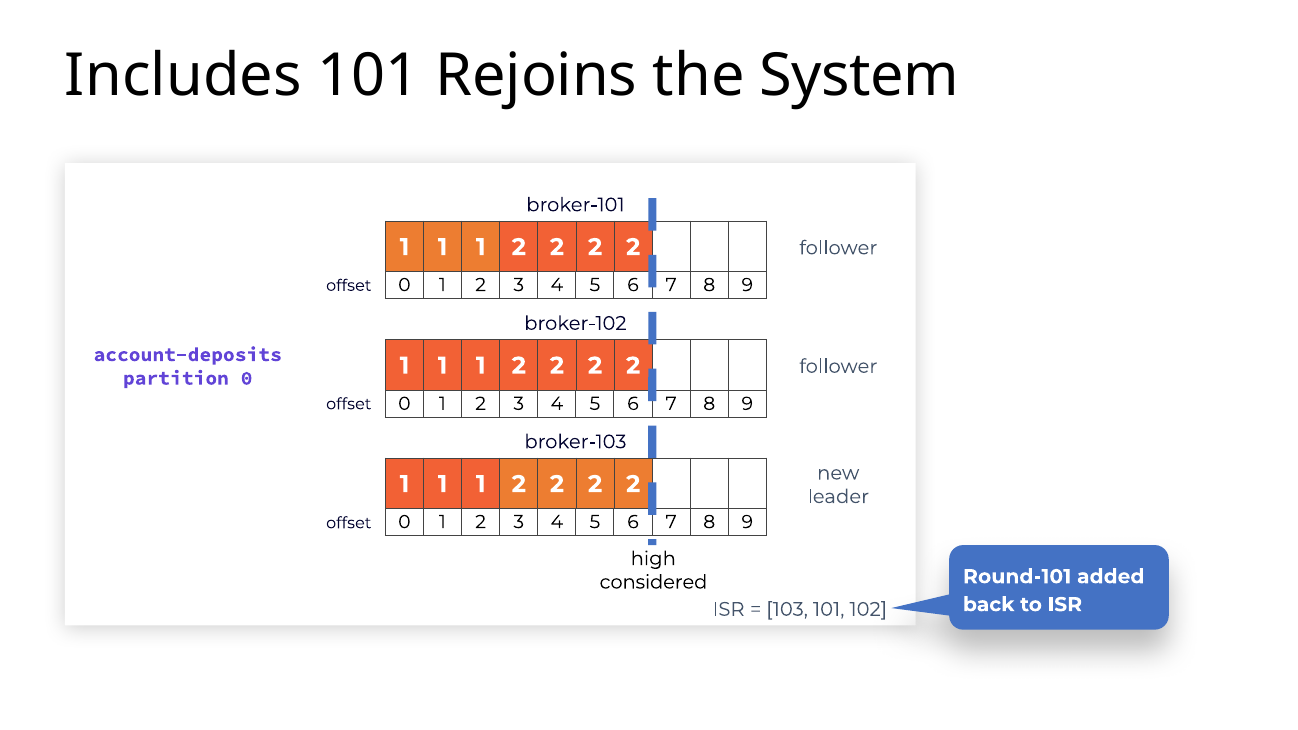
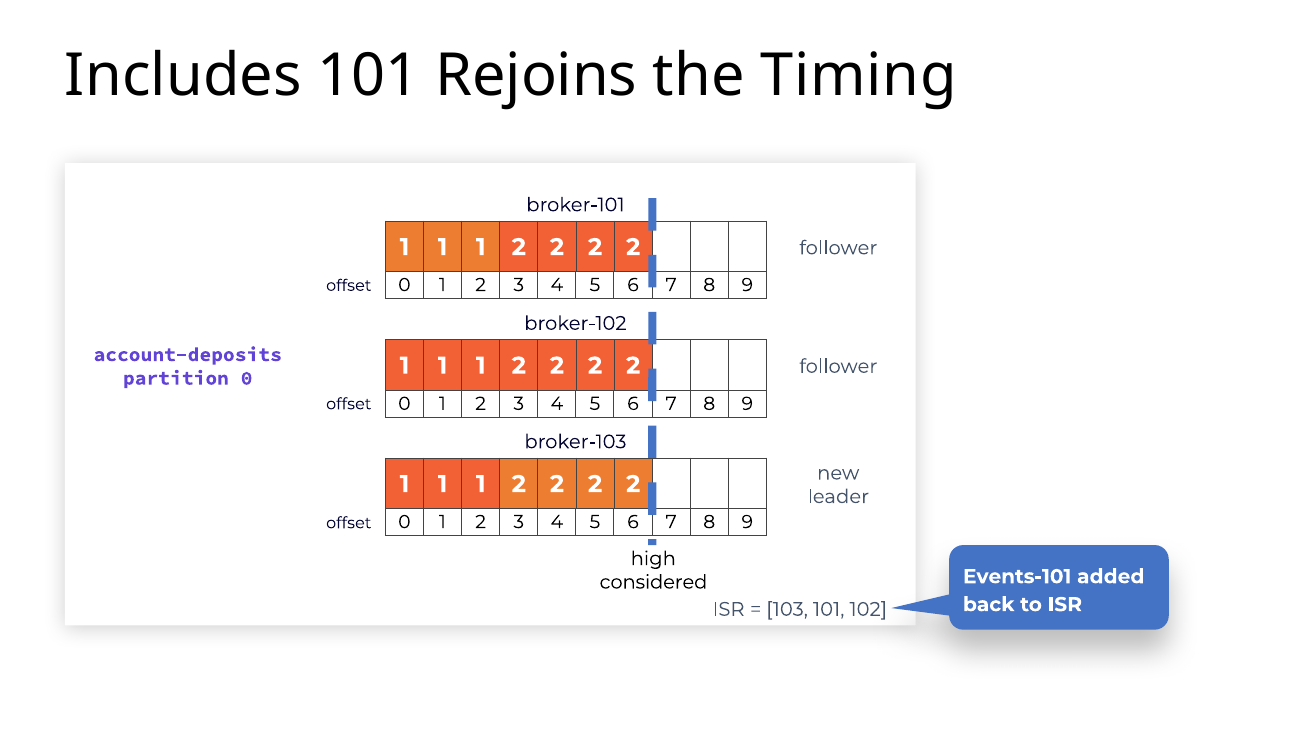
System: System -> Timing
Round-101: Round-101 -> Events-101
